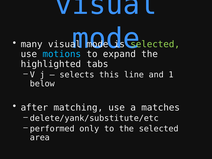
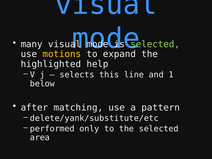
motions colour: light blue -> yellow
tabs: tabs -> help
matches: matches -> pattern
